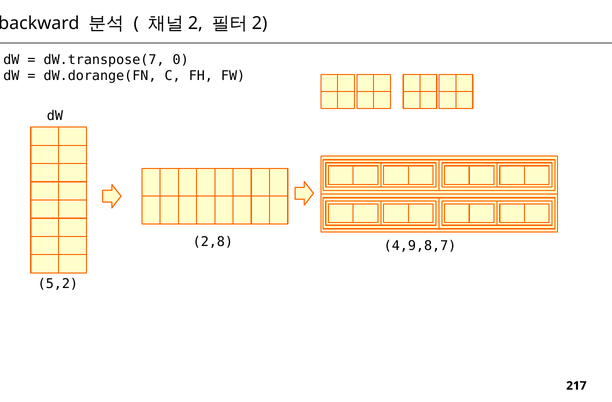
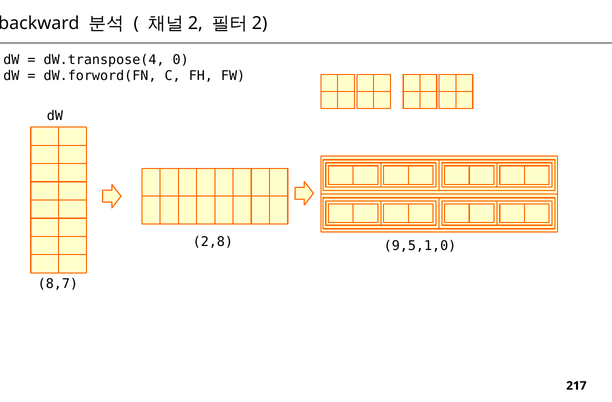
dW.transpose(7: dW.transpose(7 -> dW.transpose(4
dW.dorange(FN: dW.dorange(FN -> dW.forword(FN
4,9,8,7: 4,9,8,7 -> 9,5,1,0
5,2: 5,2 -> 8,7
